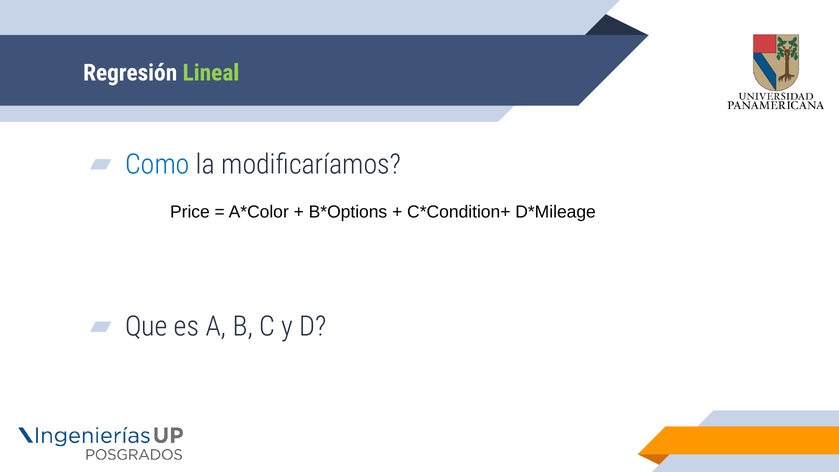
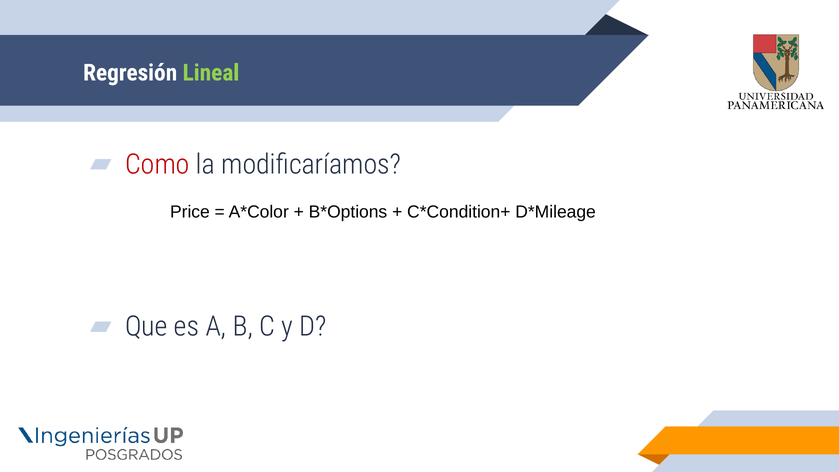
Como colour: blue -> red
